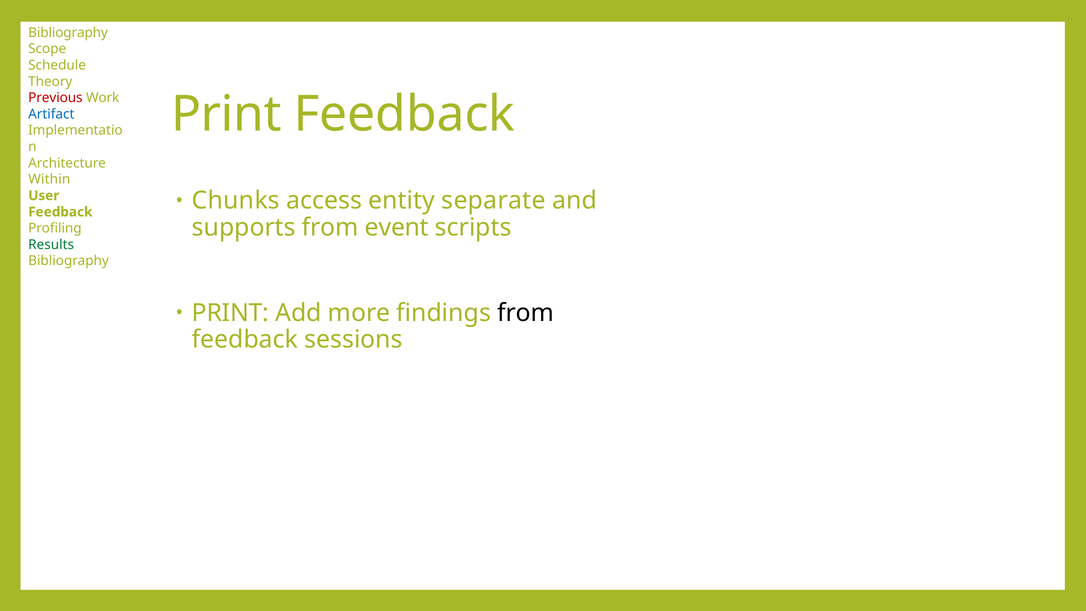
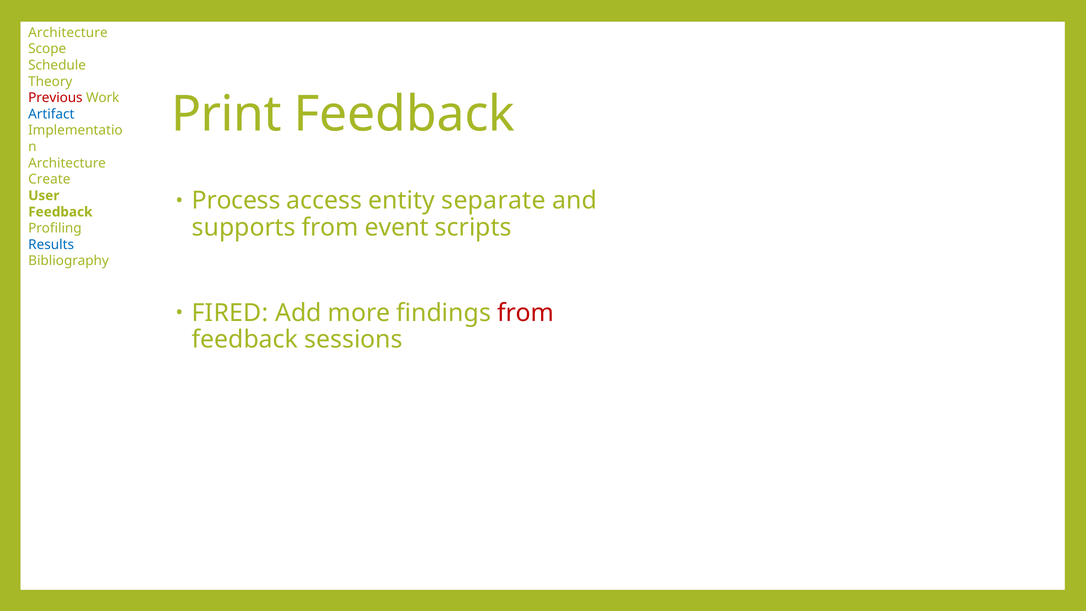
Bibliography at (68, 33): Bibliography -> Architecture
Within: Within -> Create
Chunks: Chunks -> Process
Results colour: green -> blue
PRINT at (230, 313): PRINT -> FIRED
from at (526, 313) colour: black -> red
